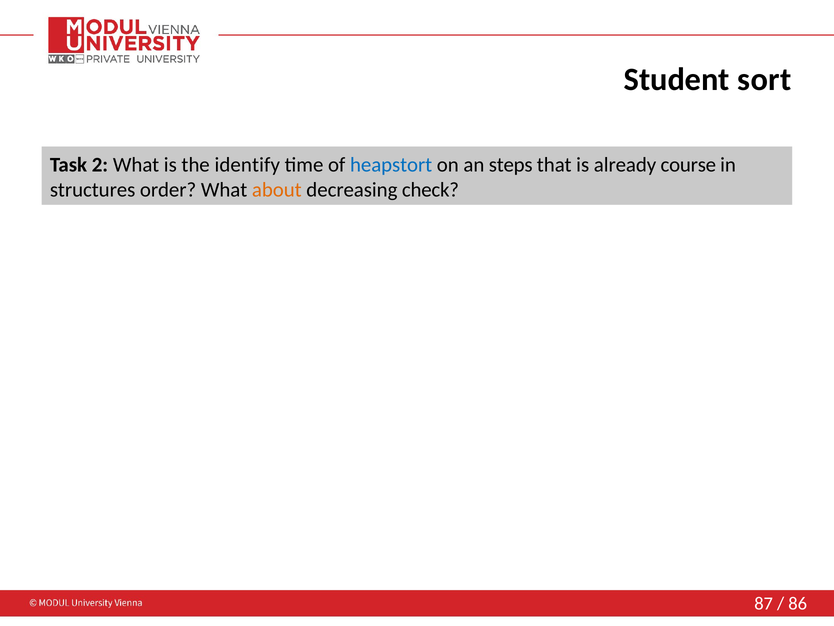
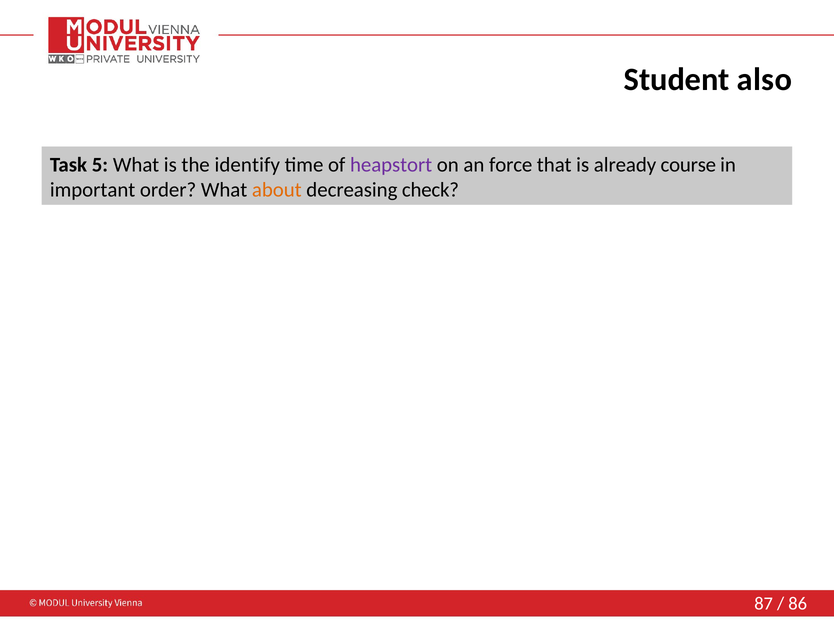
sort: sort -> also
2: 2 -> 5
heapstort colour: blue -> purple
steps: steps -> force
structures: structures -> important
